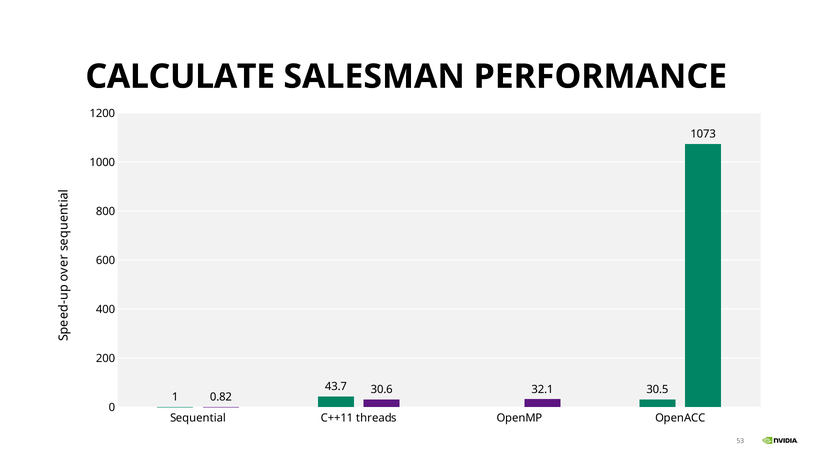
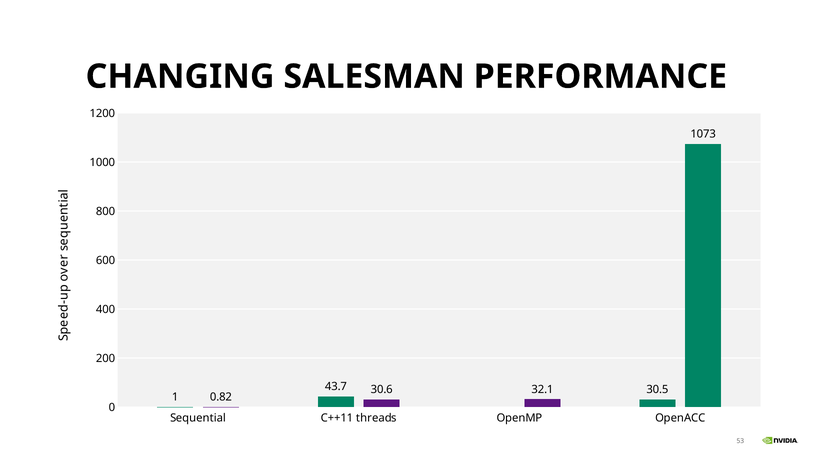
CALCULATE: CALCULATE -> CHANGING
